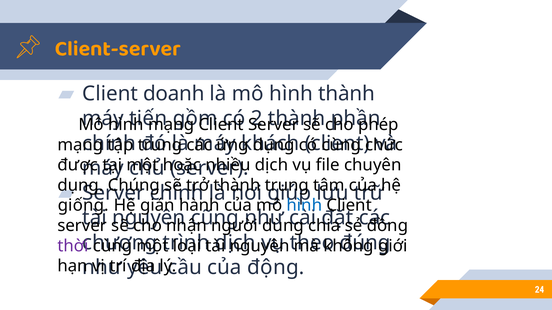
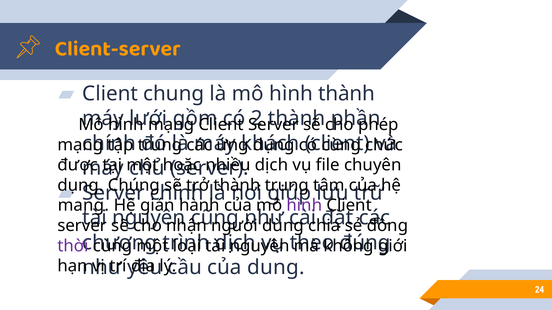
doanh: doanh -> chung
tiến: tiến -> lưới
giống: giống -> mang
hình at (304, 206) colour: blue -> purple
động: động -> dung
